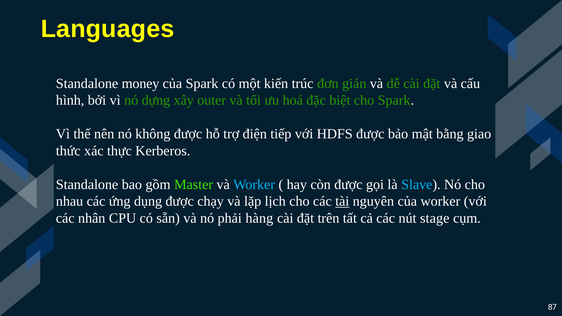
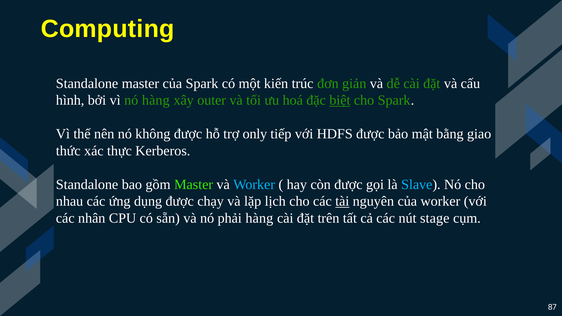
Languages: Languages -> Computing
Standalone money: money -> master
nó dựng: dựng -> hàng
biệt underline: none -> present
điện: điện -> only
